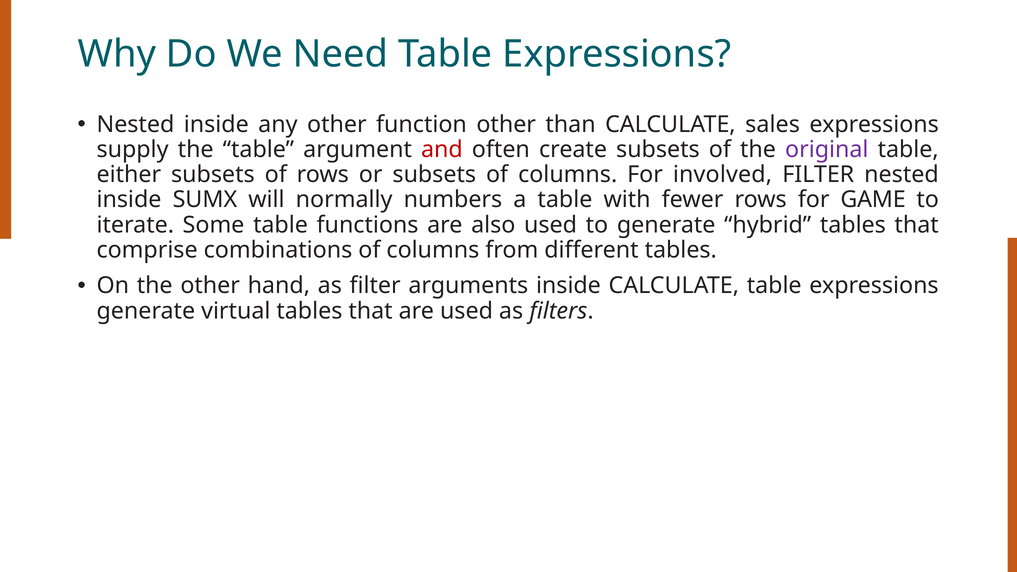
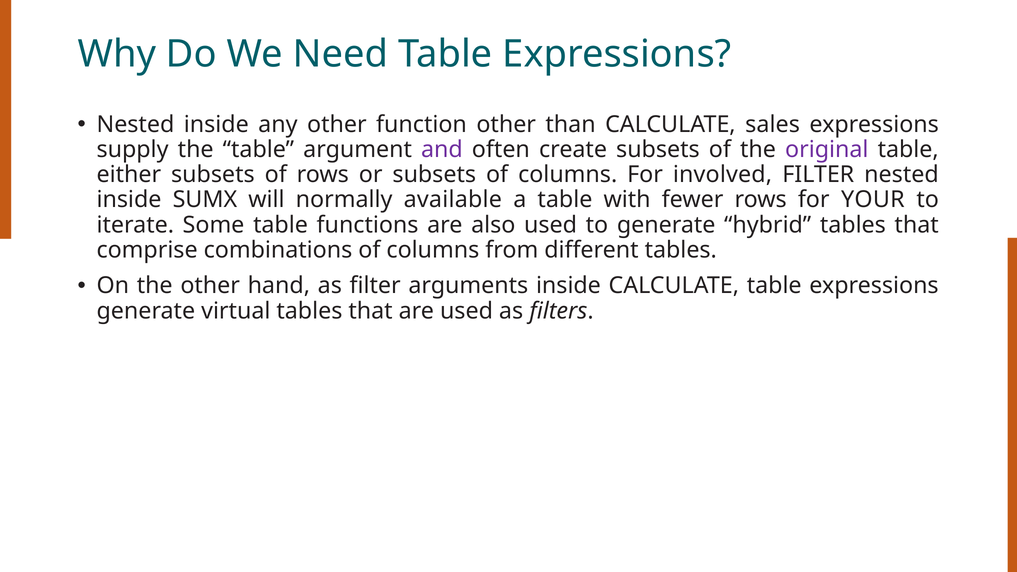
and colour: red -> purple
numbers: numbers -> available
GAME: GAME -> YOUR
